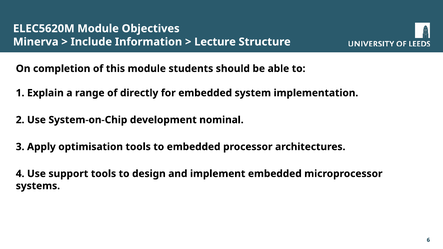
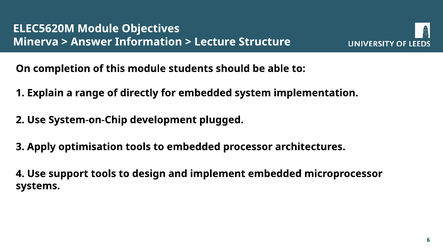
Include: Include -> Answer
nominal: nominal -> plugged
